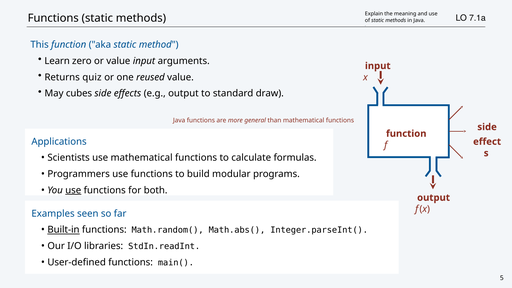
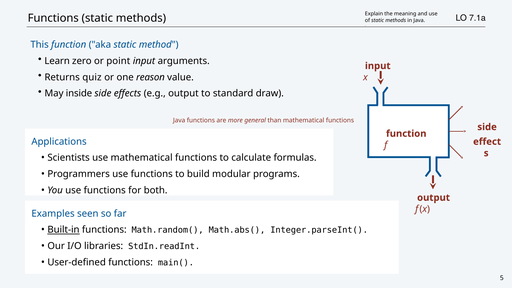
or value: value -> point
reused: reused -> reason
cubes: cubes -> inside
use at (73, 190) underline: present -> none
